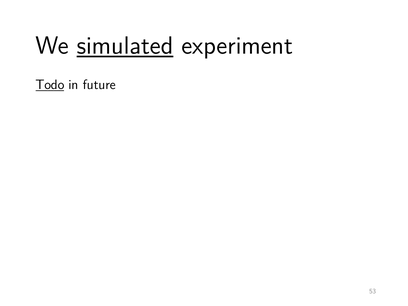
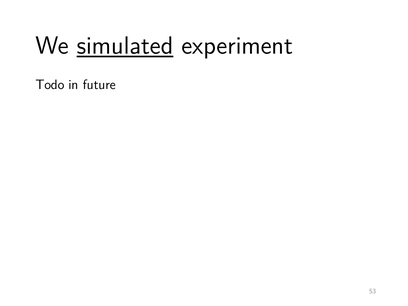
Todo underline: present -> none
